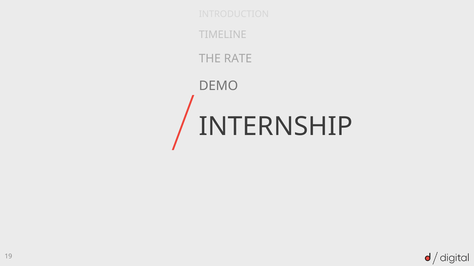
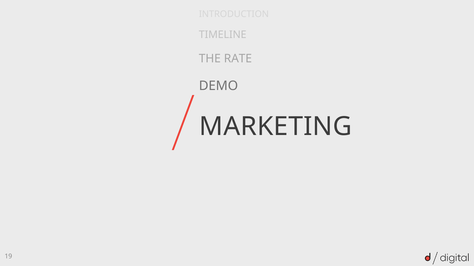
INTERNSHIP: INTERNSHIP -> MARKETING
